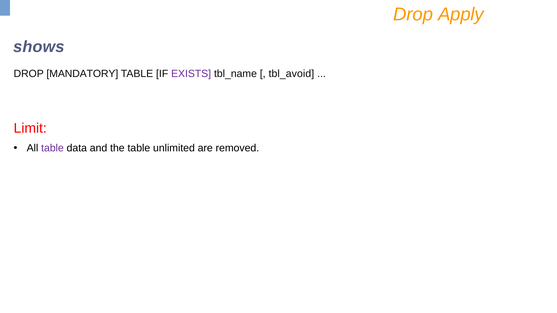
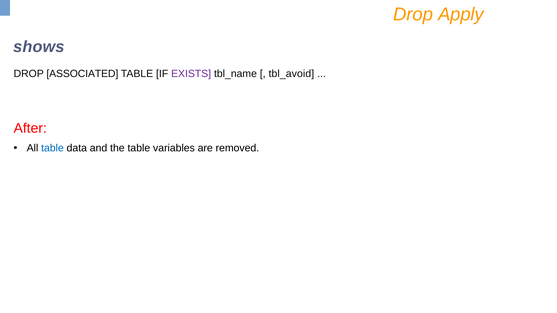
MANDATORY: MANDATORY -> ASSOCIATED
Limit: Limit -> After
table at (52, 148) colour: purple -> blue
unlimited: unlimited -> variables
